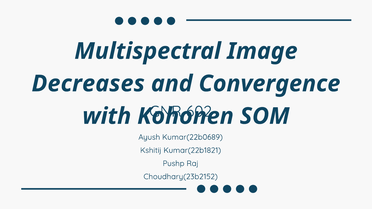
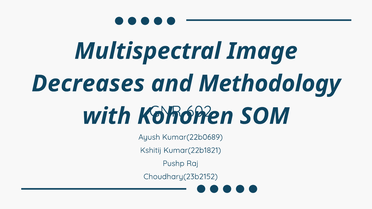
Convergence: Convergence -> Methodology
